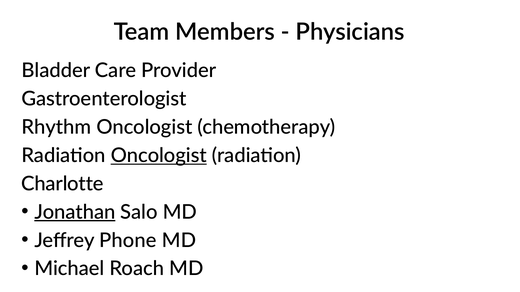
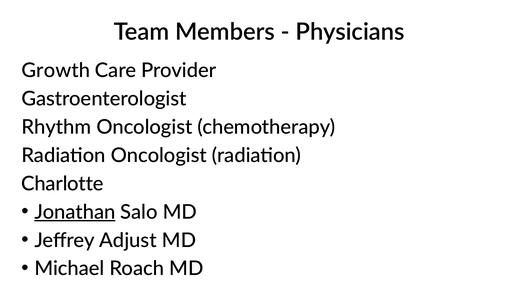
Bladder: Bladder -> Growth
Oncologist at (159, 156) underline: present -> none
Phone: Phone -> Adjust
